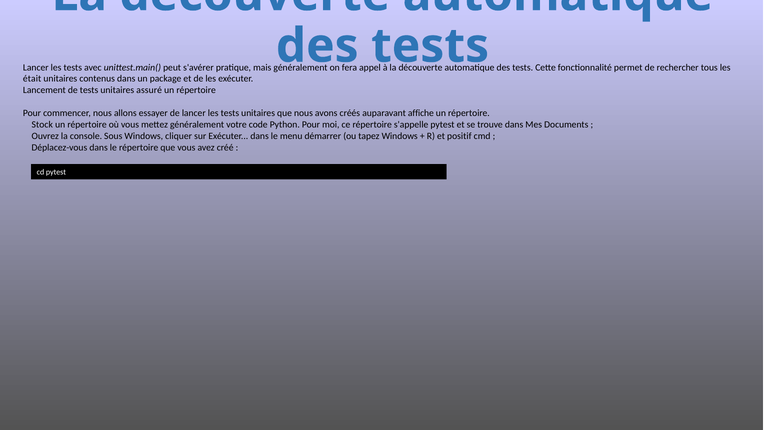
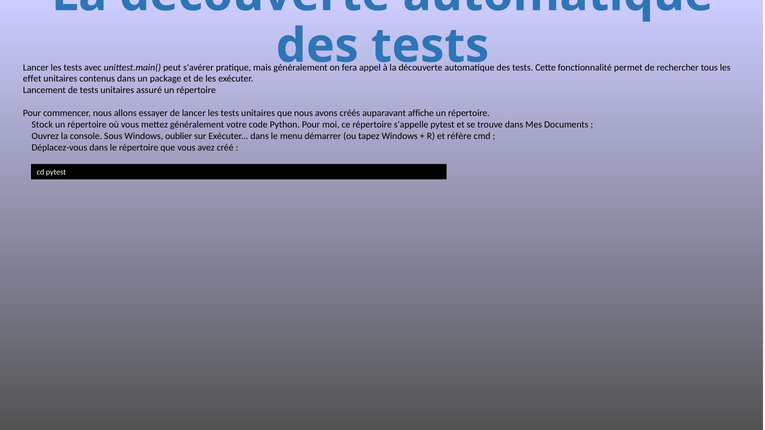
était: était -> effet
cliquer: cliquer -> oublier
positif: positif -> réfère
